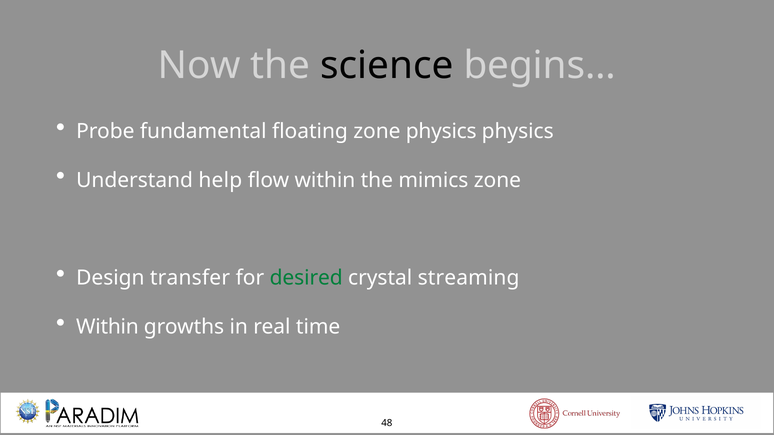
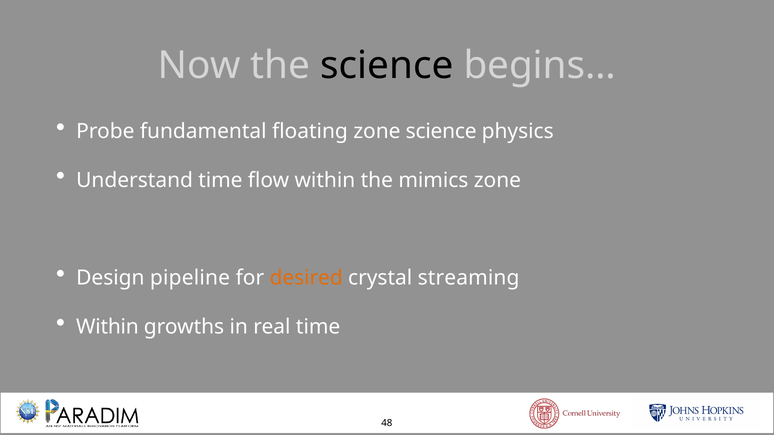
zone physics: physics -> science
Understand help: help -> time
transfer: transfer -> pipeline
desired colour: green -> orange
